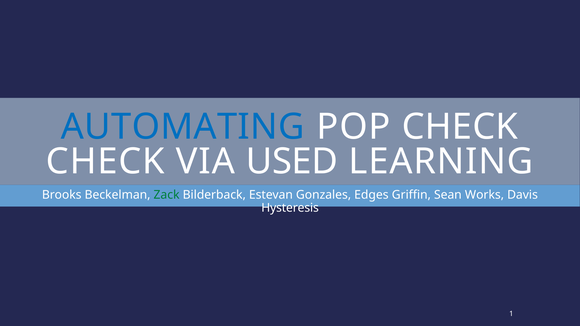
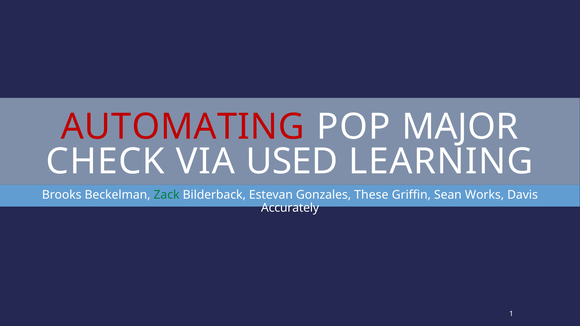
AUTOMATING colour: blue -> red
POP CHECK: CHECK -> MAJOR
Edges: Edges -> These
Hysteresis: Hysteresis -> Accurately
